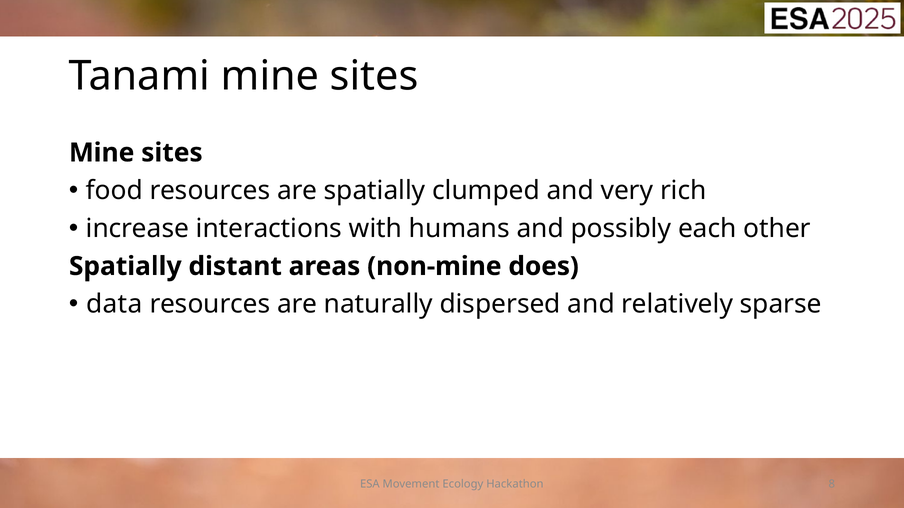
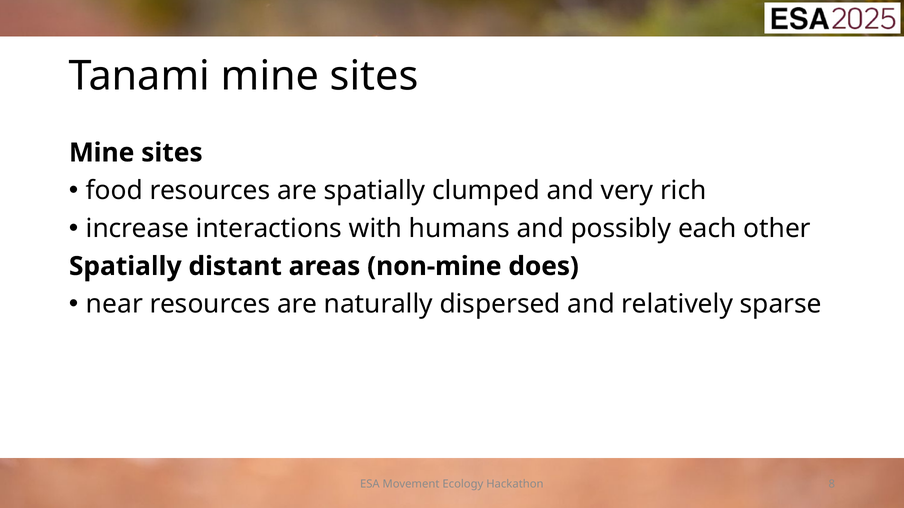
data: data -> near
